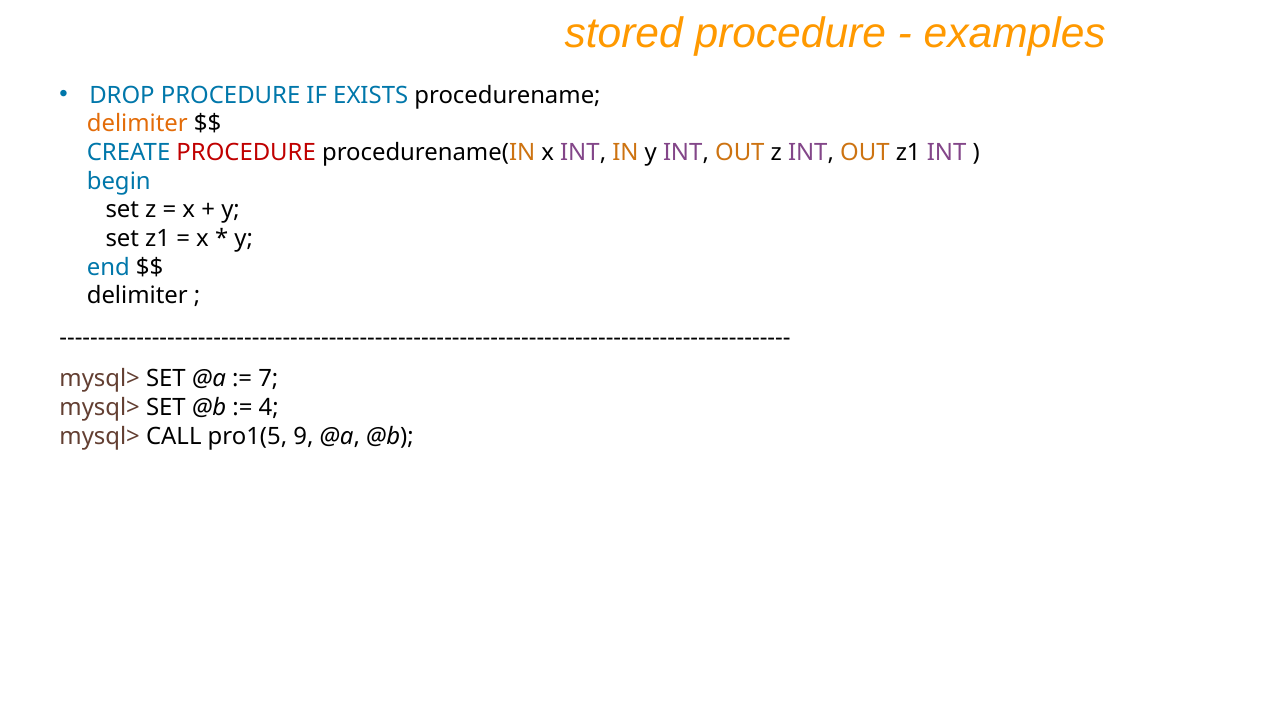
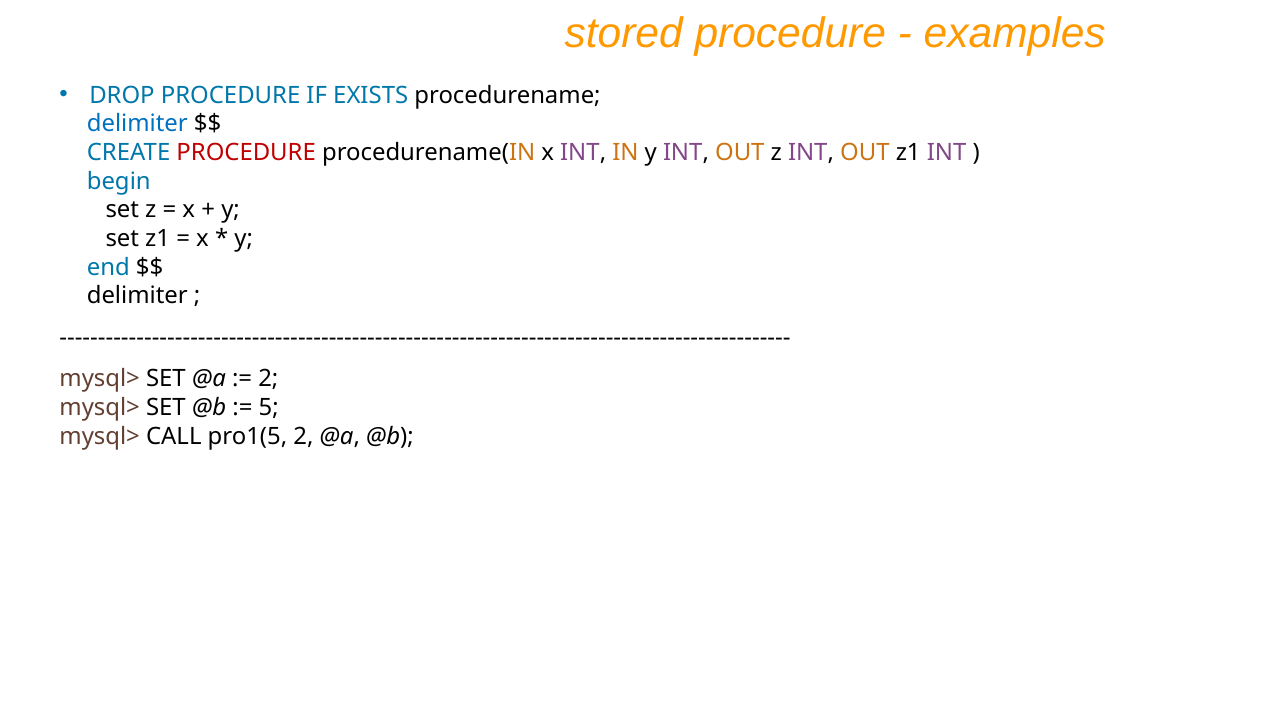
delimiter at (137, 124) colour: orange -> blue
7 at (268, 379): 7 -> 2
4: 4 -> 5
pro1(5 9: 9 -> 2
